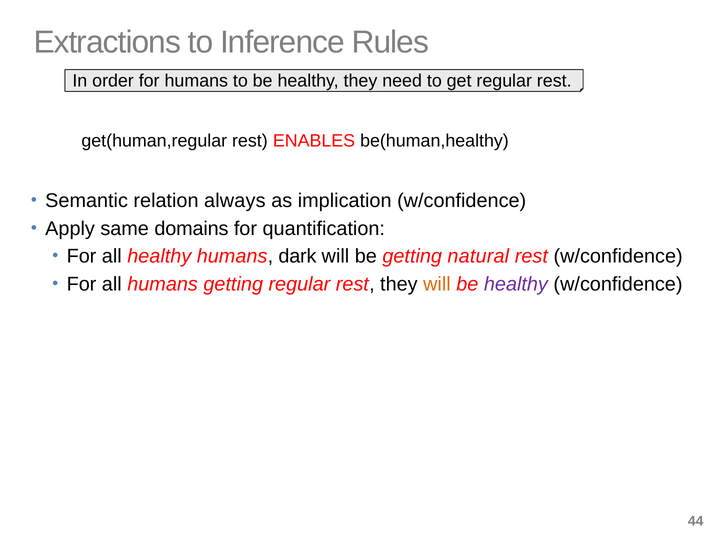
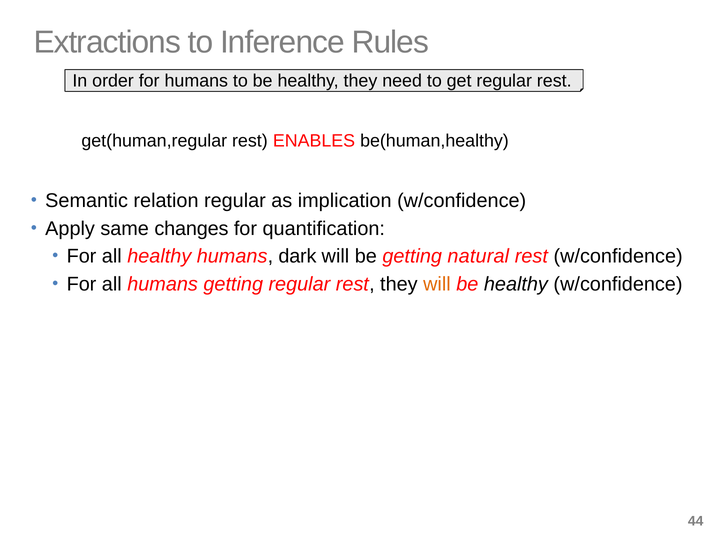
relation always: always -> regular
domains: domains -> changes
healthy at (516, 284) colour: purple -> black
